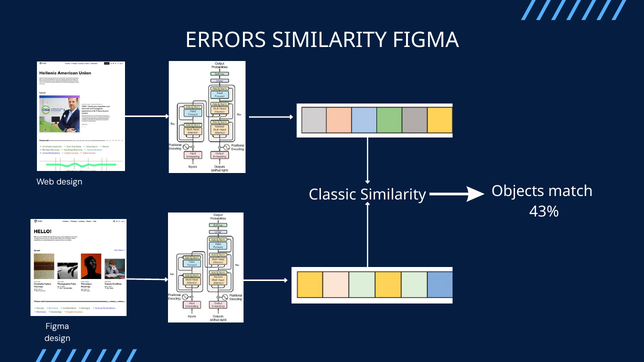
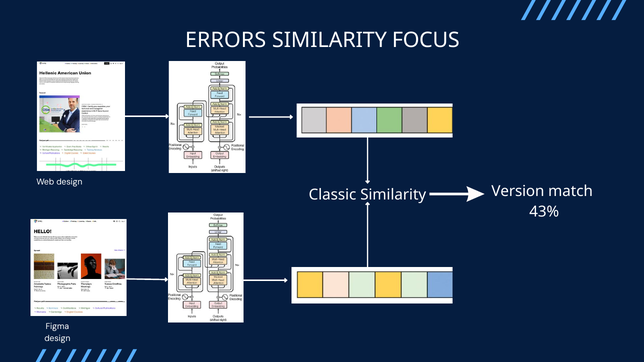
SIMILARITY FIGMA: FIGMA -> FOCUS
Objects: Objects -> Version
